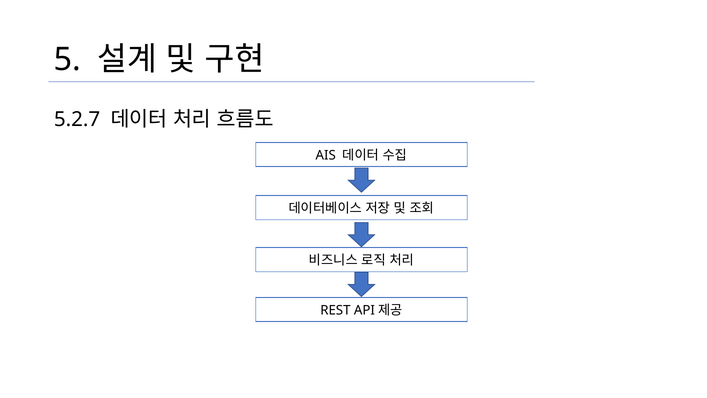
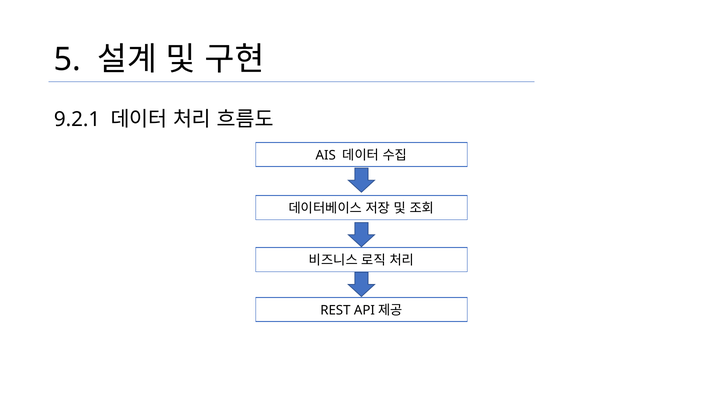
5.2.7: 5.2.7 -> 9.2.1
